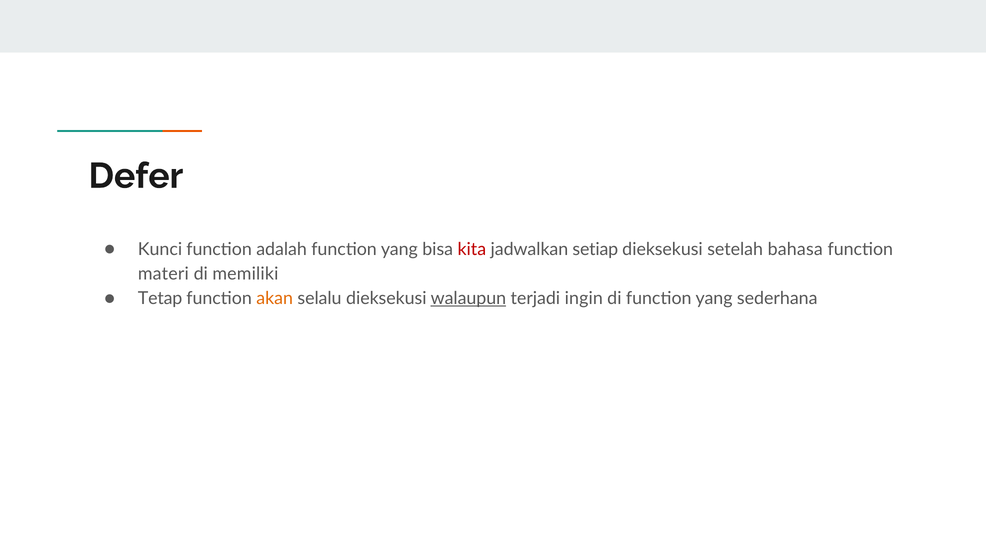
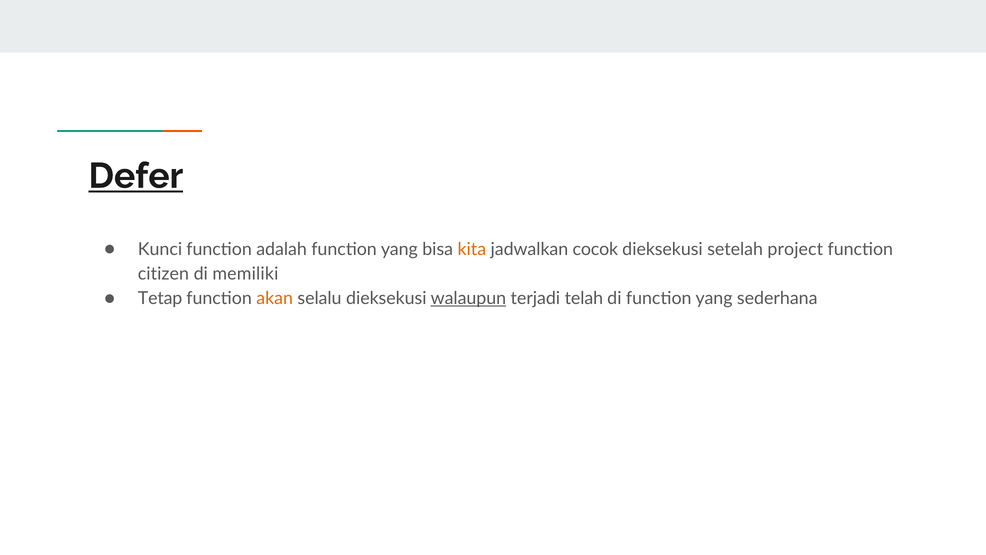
Defer underline: none -> present
kita colour: red -> orange
setiap: setiap -> cocok
bahasa: bahasa -> project
materi: materi -> citizen
ingin: ingin -> telah
